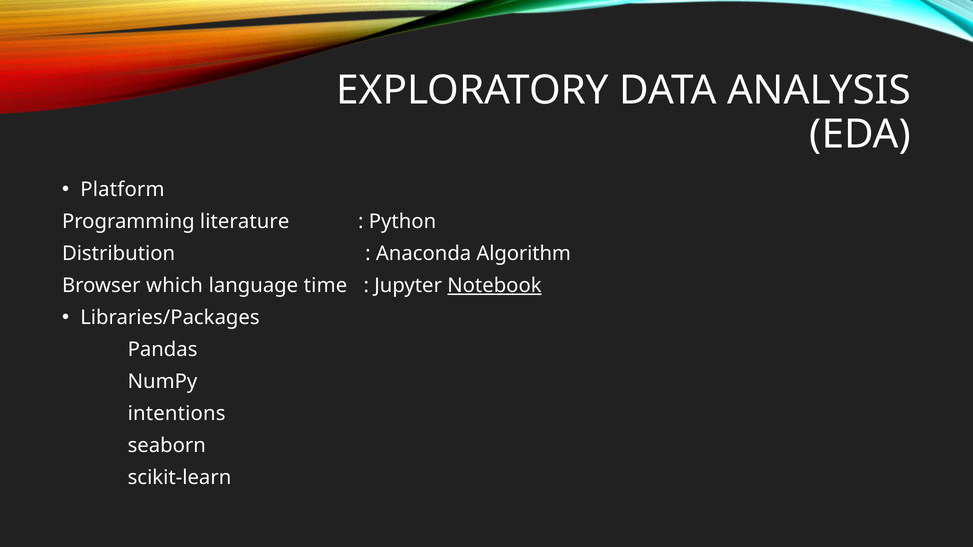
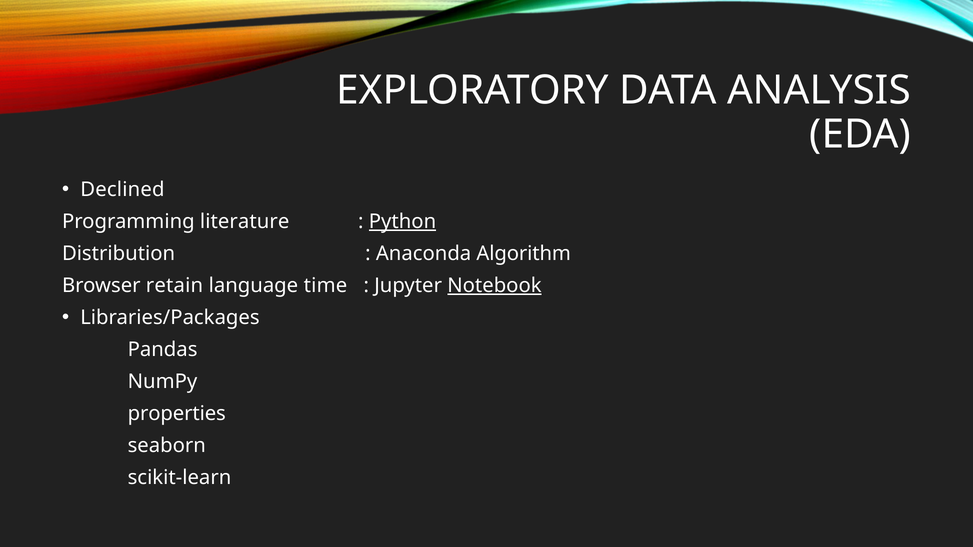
Platform: Platform -> Declined
Python underline: none -> present
which: which -> retain
intentions: intentions -> properties
